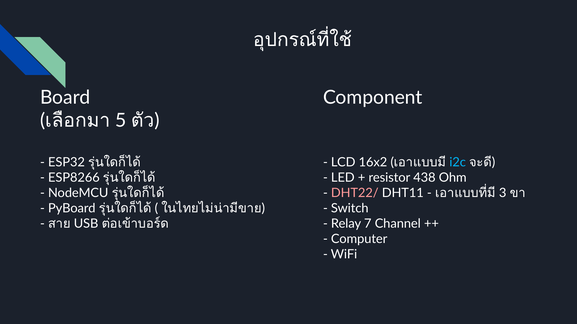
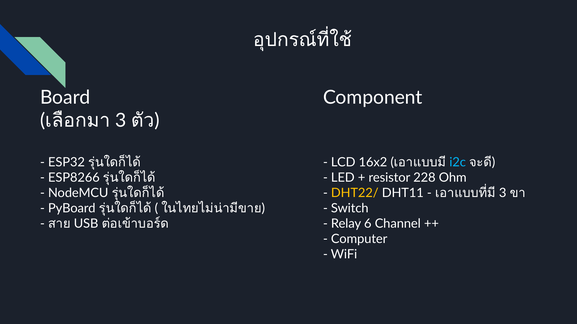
5 at (121, 121): 5 -> 3
438: 438 -> 228
DHT22/ colour: pink -> yellow
7: 7 -> 6
